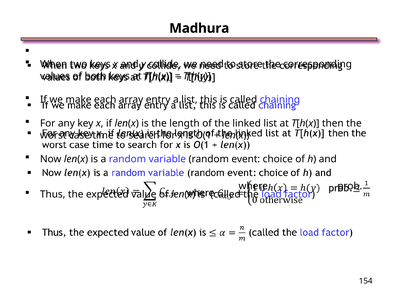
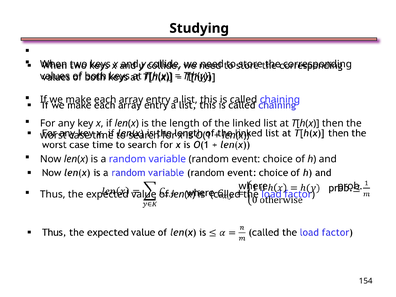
Madhura: Madhura -> Studying
